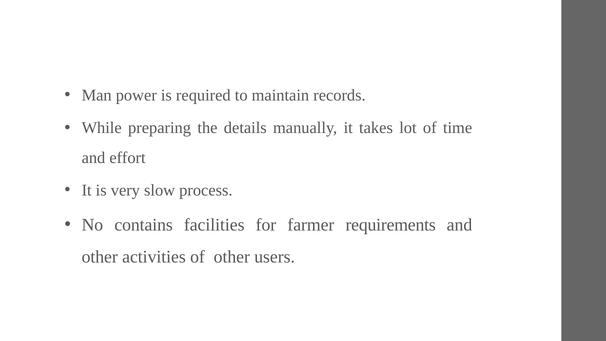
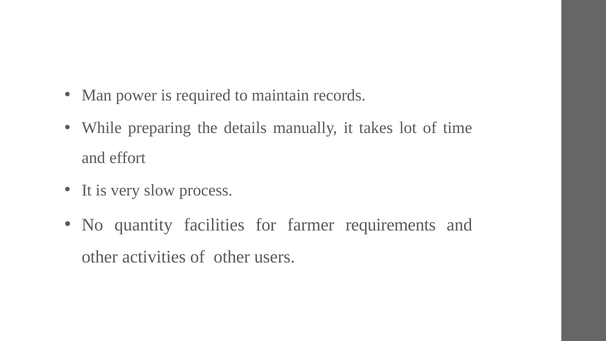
contains: contains -> quantity
